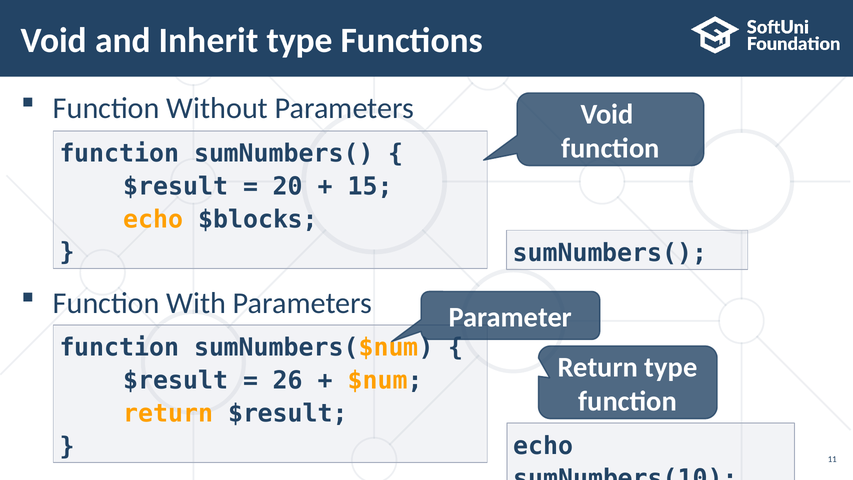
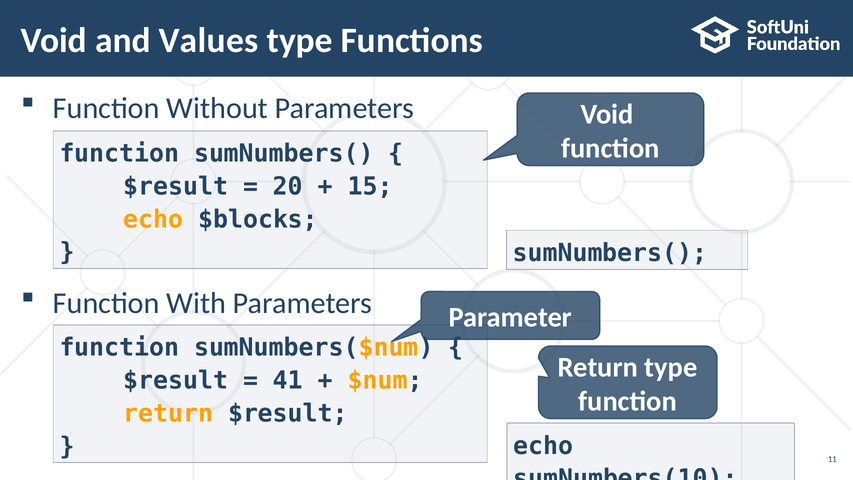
Inherit: Inherit -> Values
26: 26 -> 41
